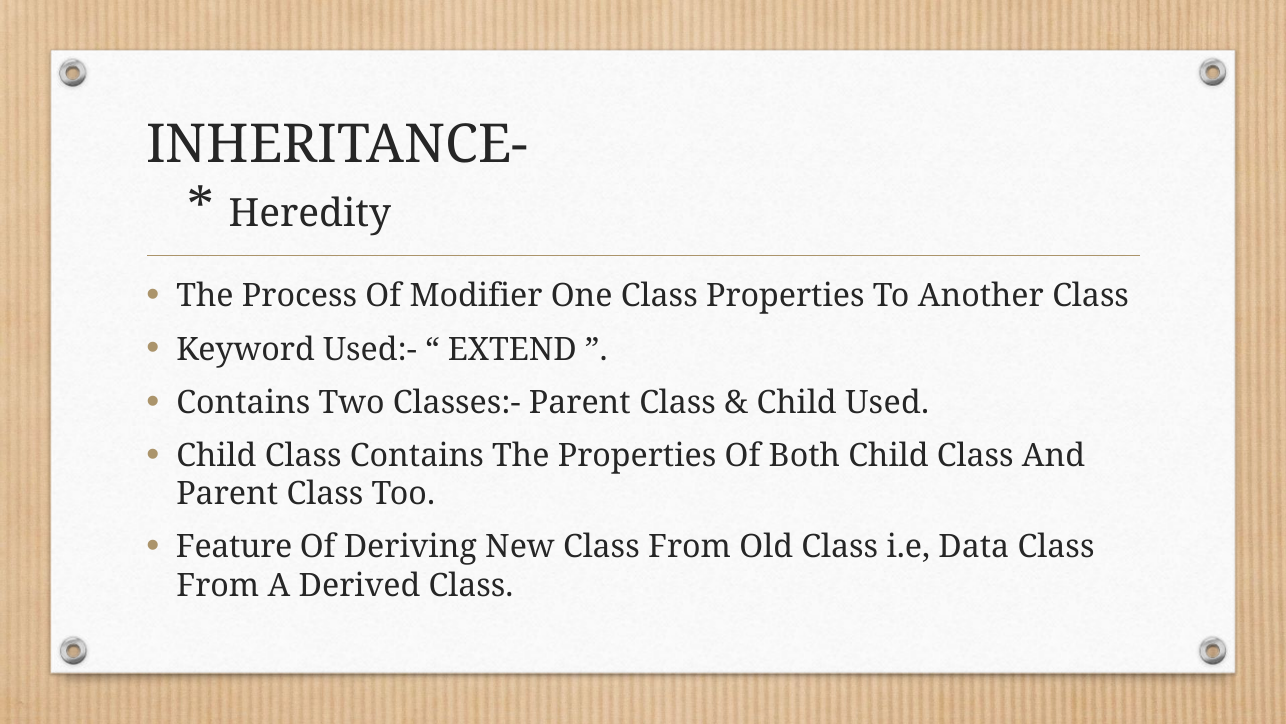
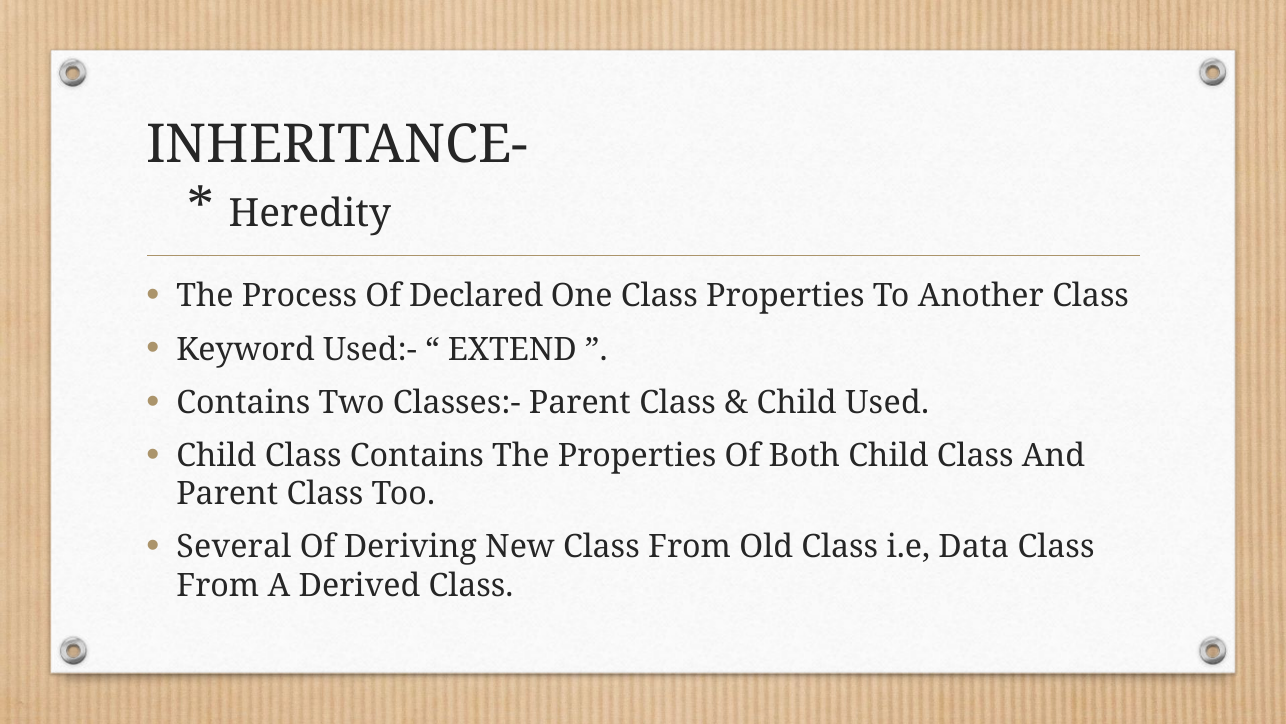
Modifier: Modifier -> Declared
Feature: Feature -> Several
